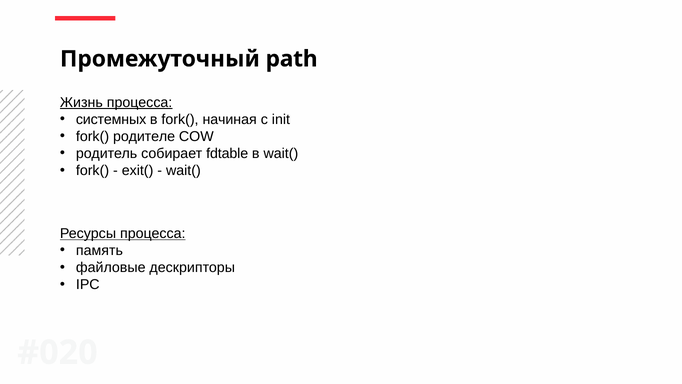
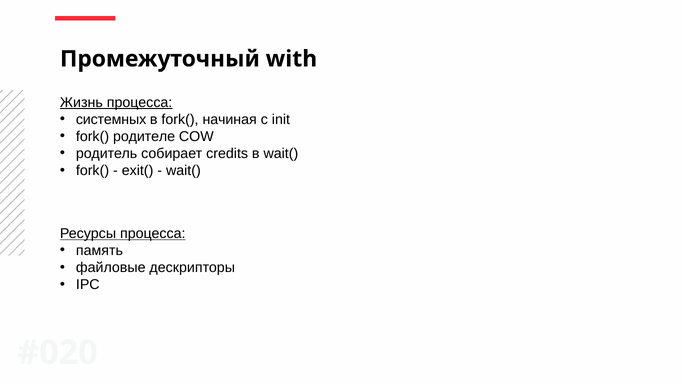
path: path -> with
fdtable: fdtable -> credits
